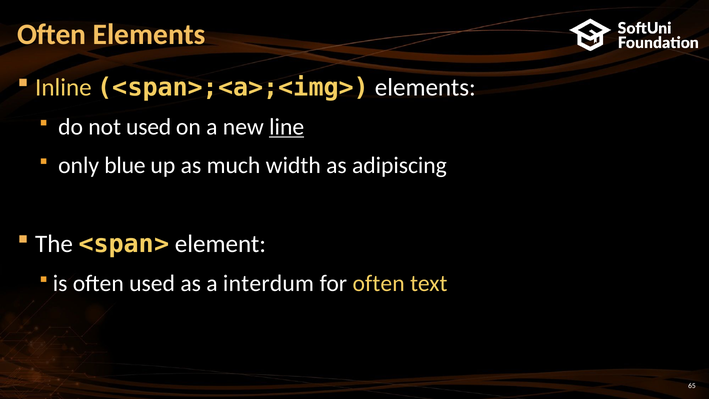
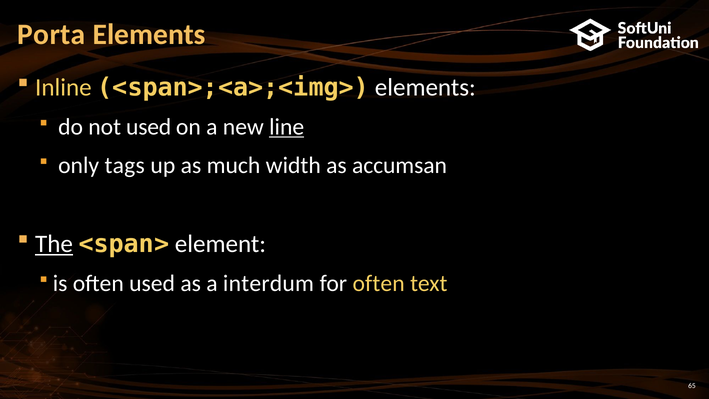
Often at (52, 34): Often -> Porta
blue: blue -> tags
adipiscing: adipiscing -> accumsan
The underline: none -> present
